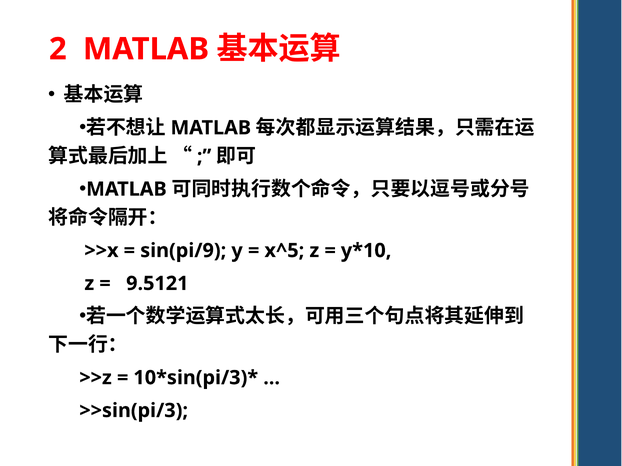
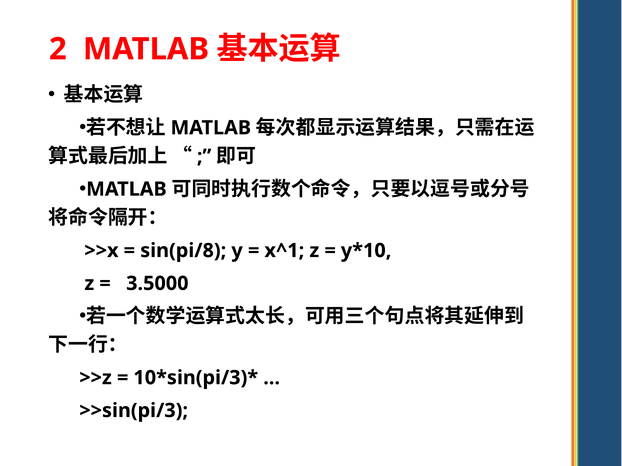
sin(pi/9: sin(pi/9 -> sin(pi/8
x^5: x^5 -> x^1
9.5121: 9.5121 -> 3.5000
